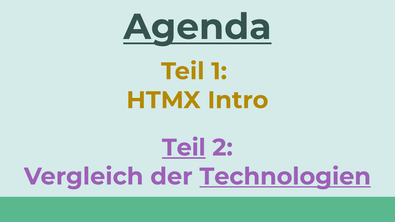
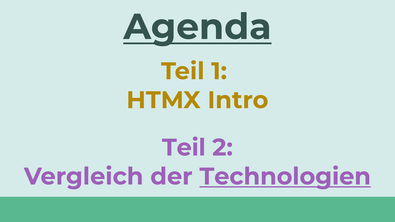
Teil at (184, 148) underline: present -> none
